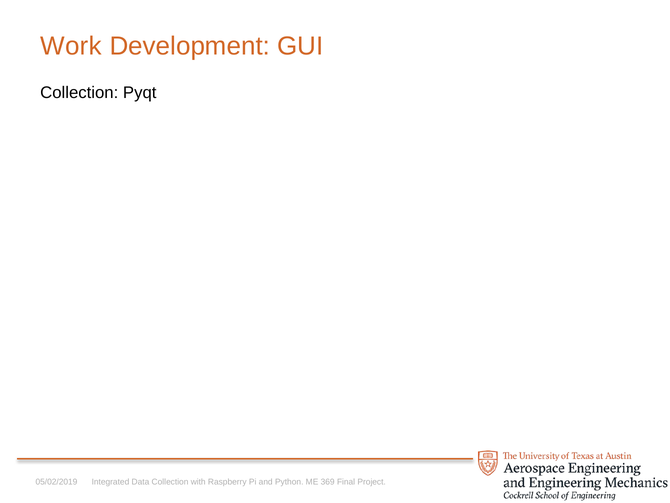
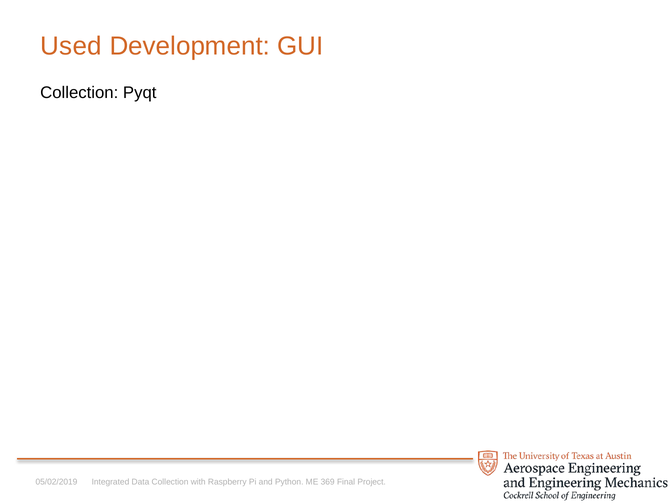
Work: Work -> Used
